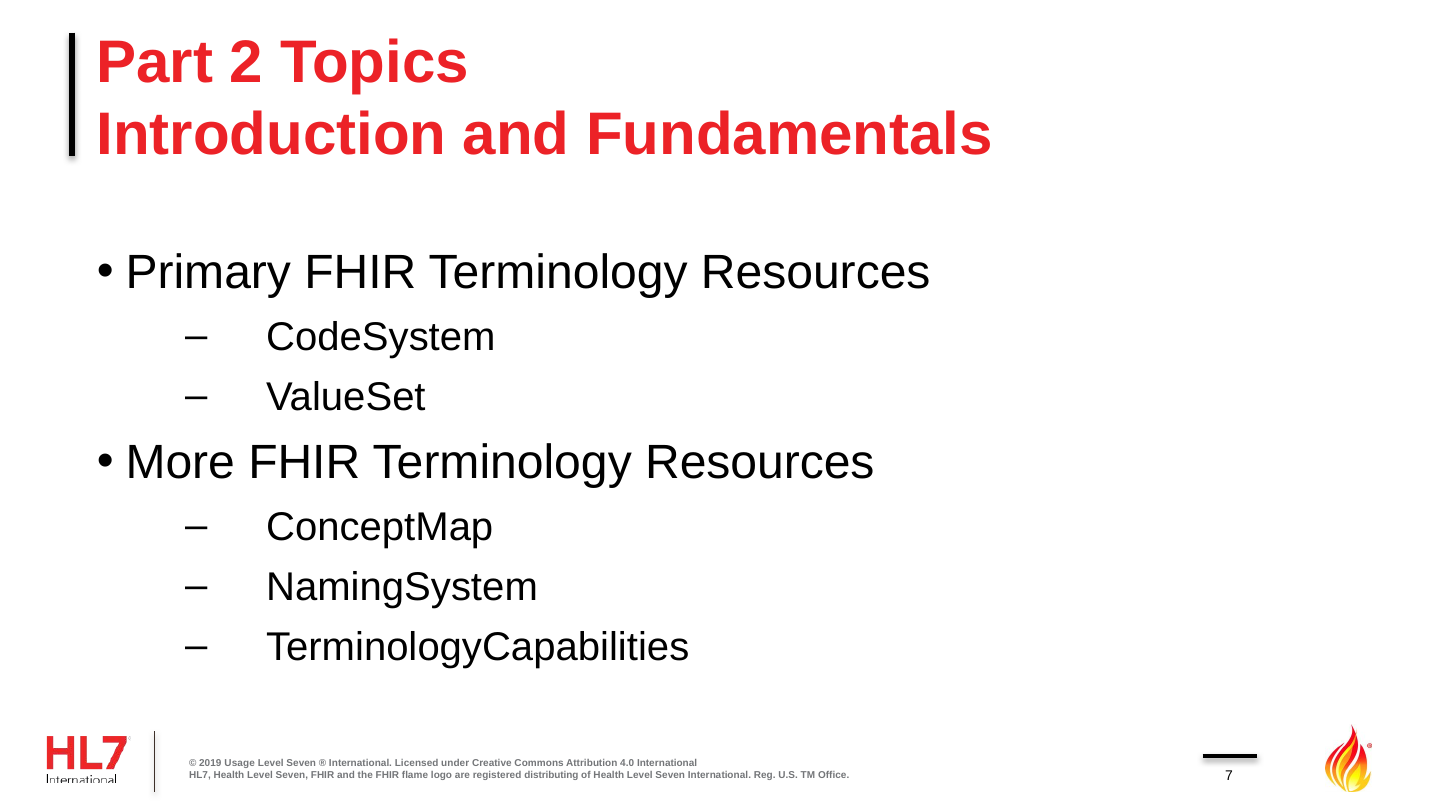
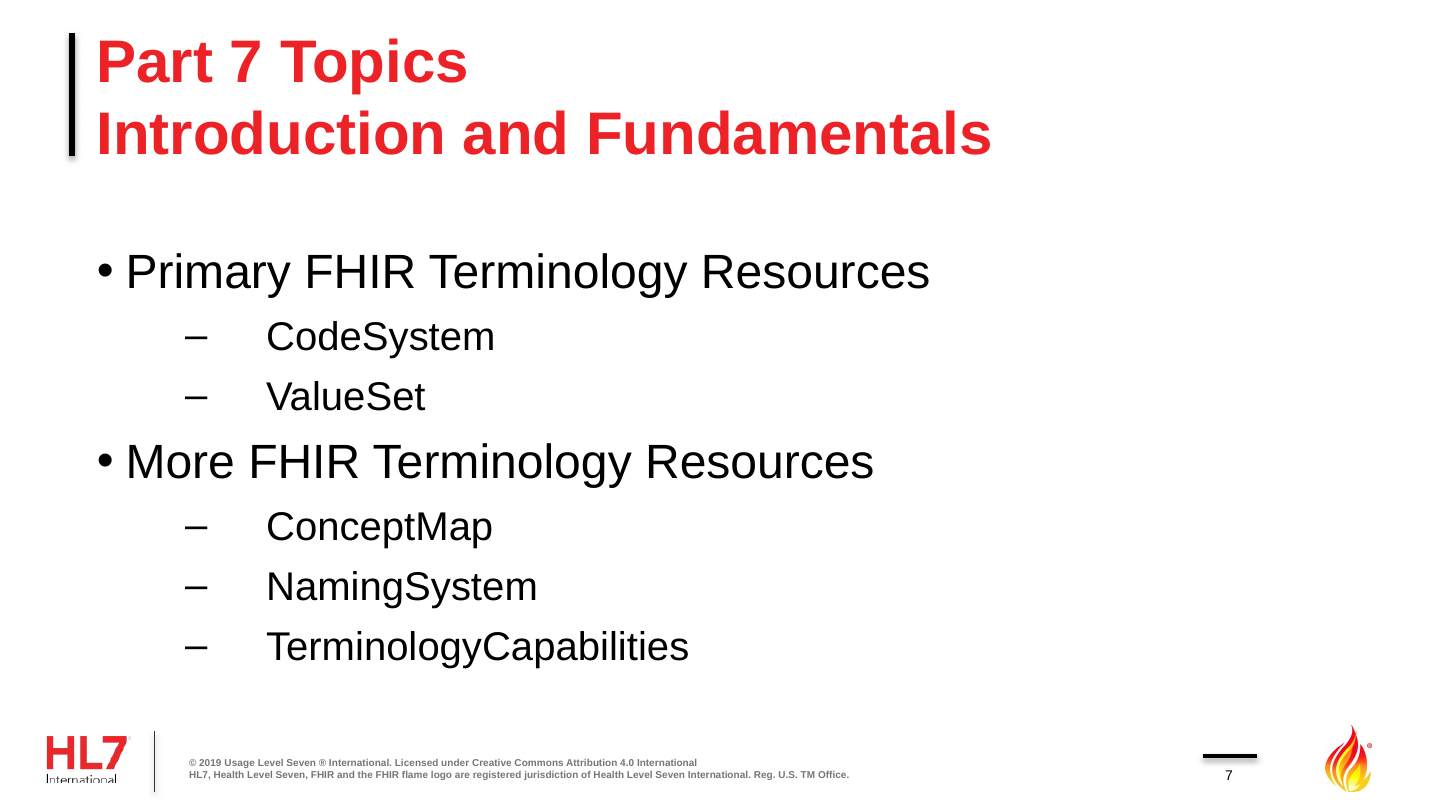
Part 2: 2 -> 7
distributing: distributing -> jurisdiction
